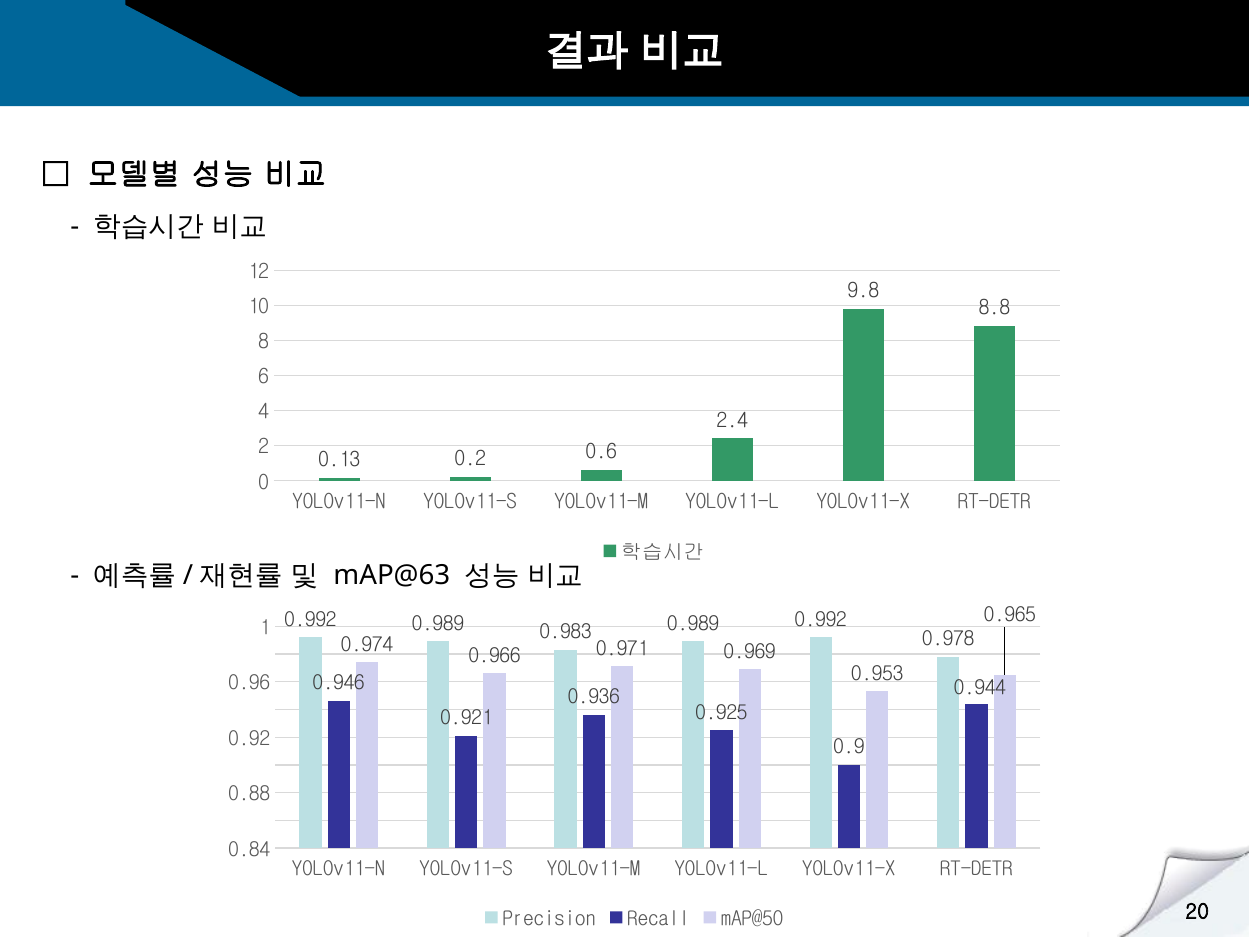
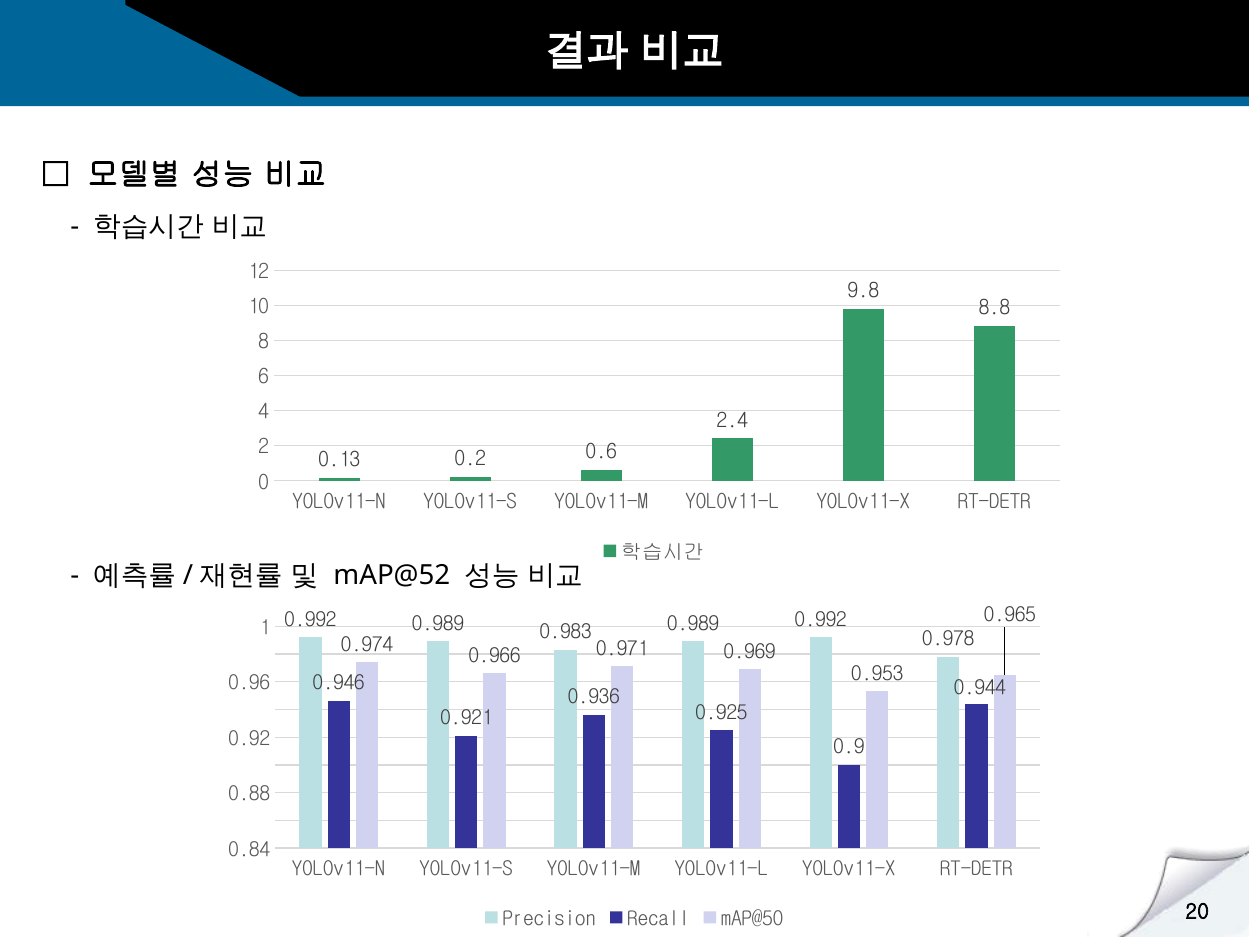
mAP@63: mAP@63 -> mAP@52
